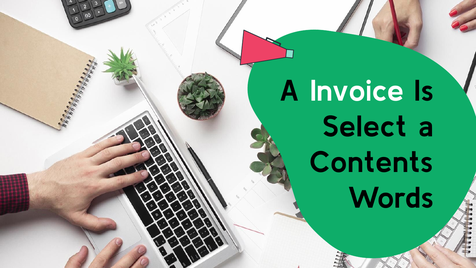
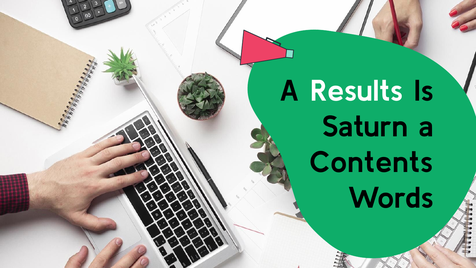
Invoice: Invoice -> Results
Select: Select -> Saturn
